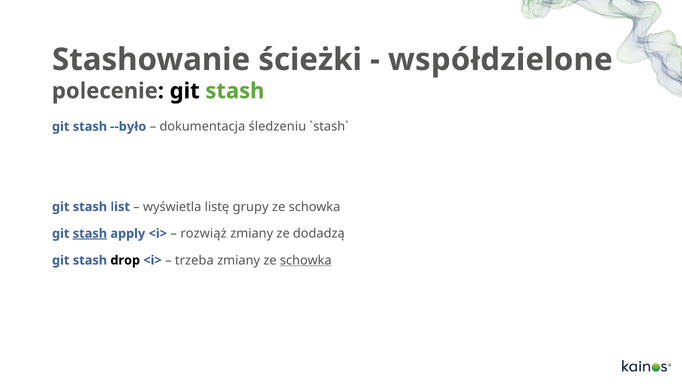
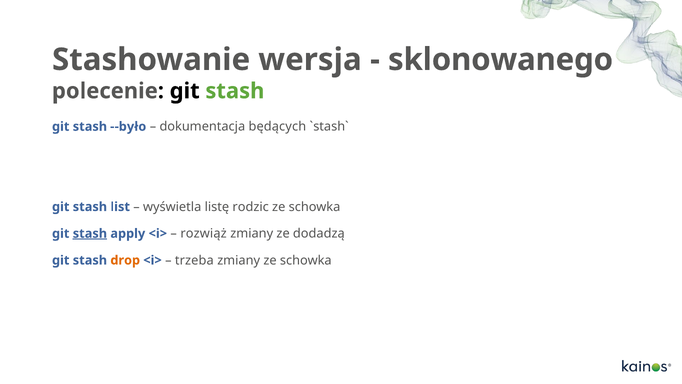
ścieżki: ścieżki -> wersja
współdzielone: współdzielone -> sklonowanego
śledzeniu: śledzeniu -> będących
grupy: grupy -> rodzic
drop colour: black -> orange
schowka at (306, 260) underline: present -> none
